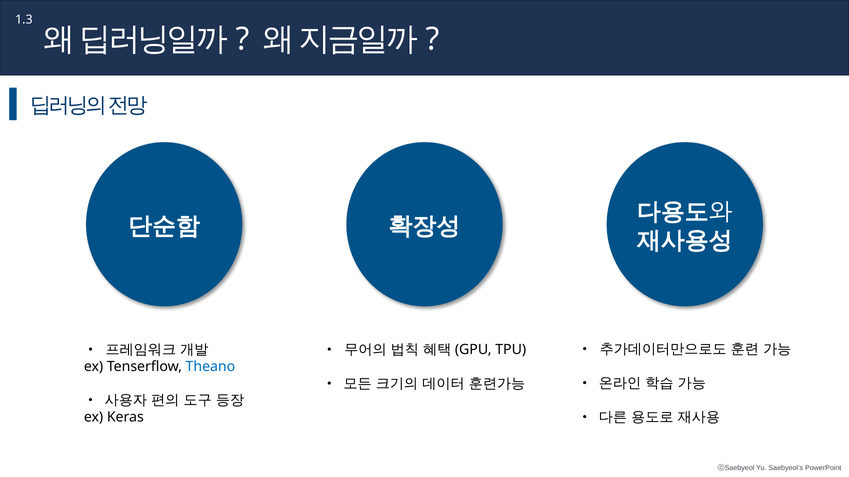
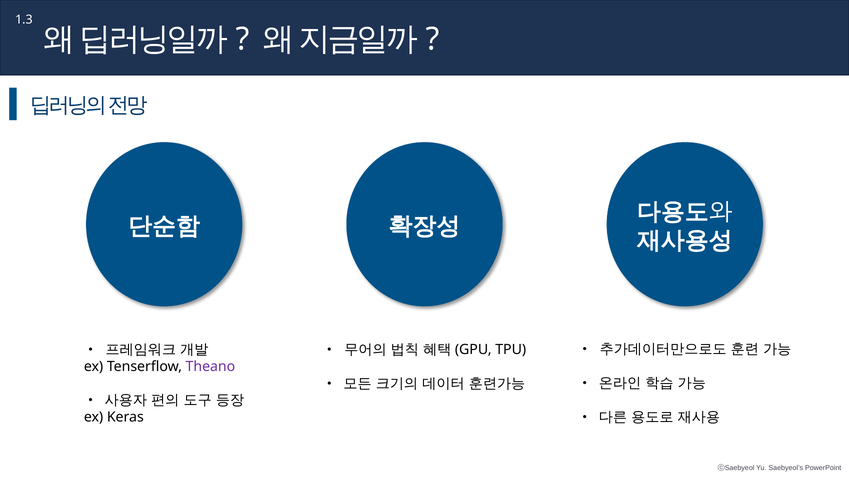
Theano colour: blue -> purple
